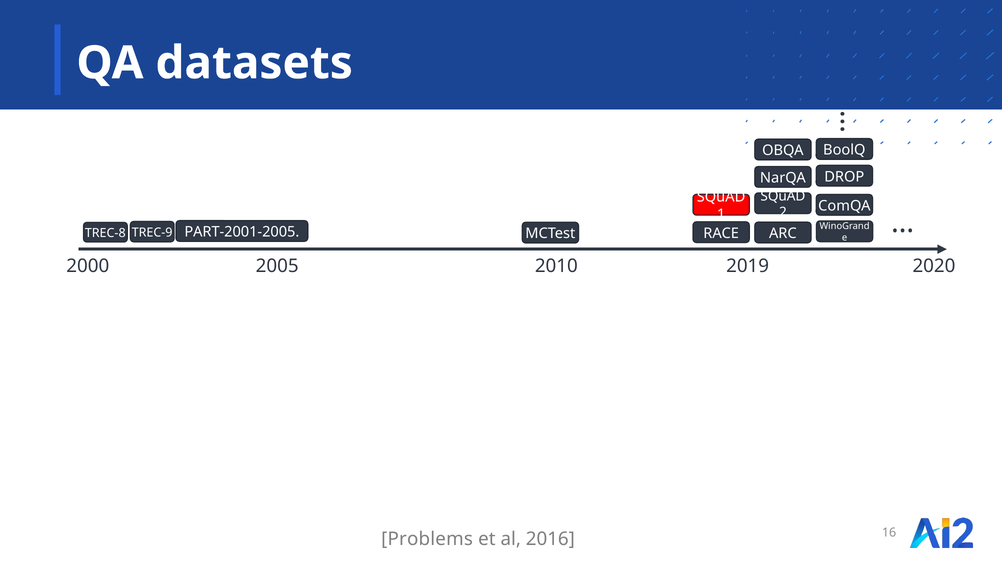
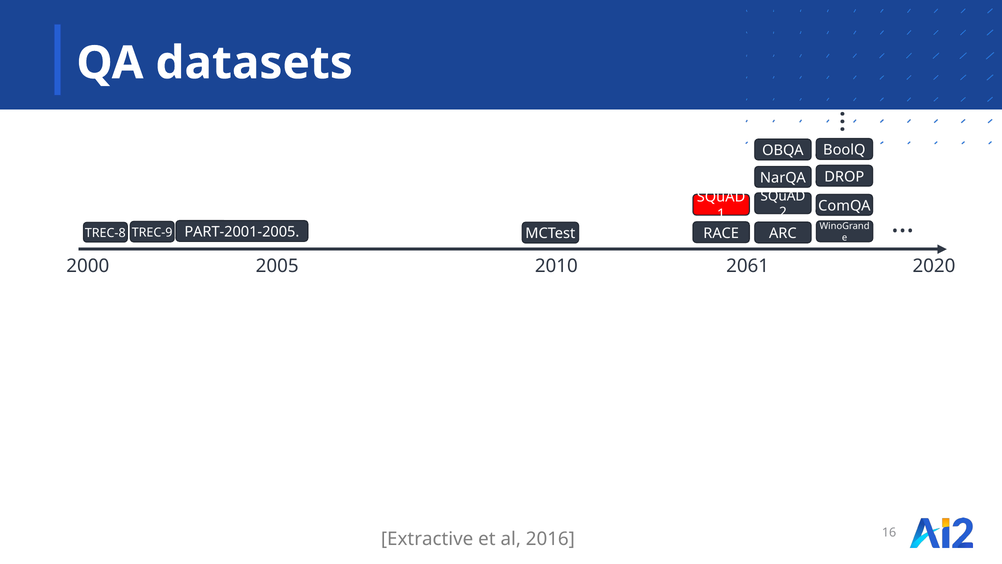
2019: 2019 -> 2061
Problems: Problems -> Extractive
